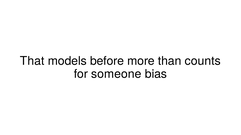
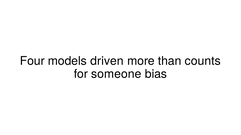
That: That -> Four
before: before -> driven
